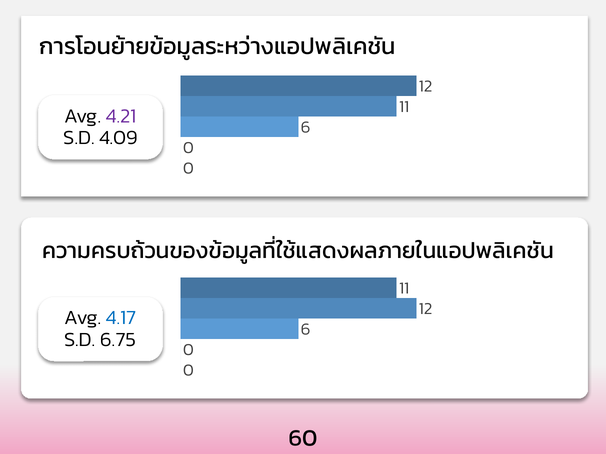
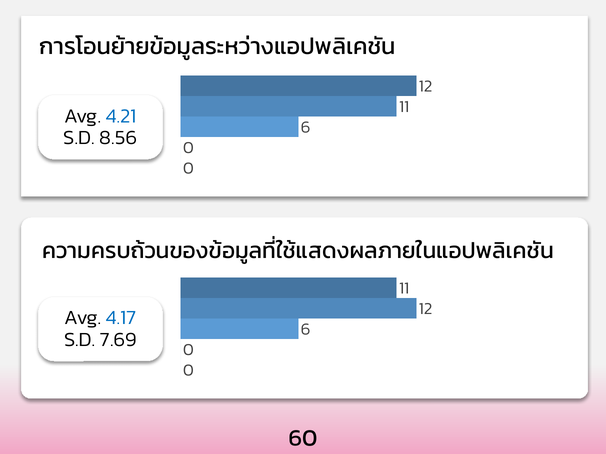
4.21 colour: purple -> blue
4.09: 4.09 -> 8.56
6.75: 6.75 -> 7.69
